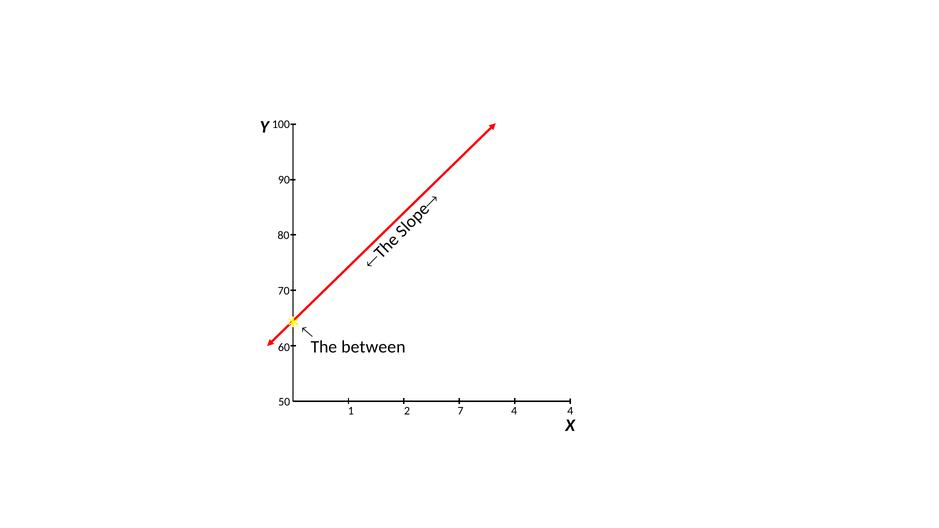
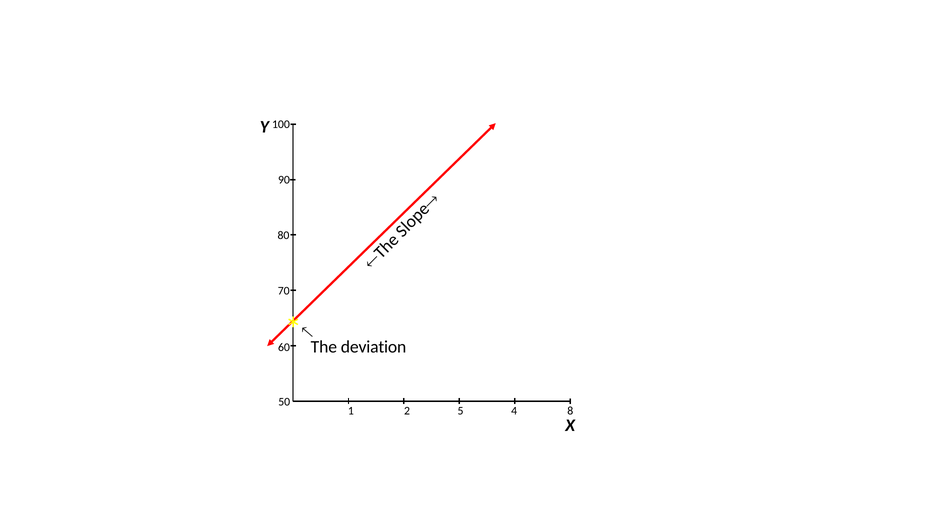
between: between -> deviation
7: 7 -> 5
4 4: 4 -> 8
